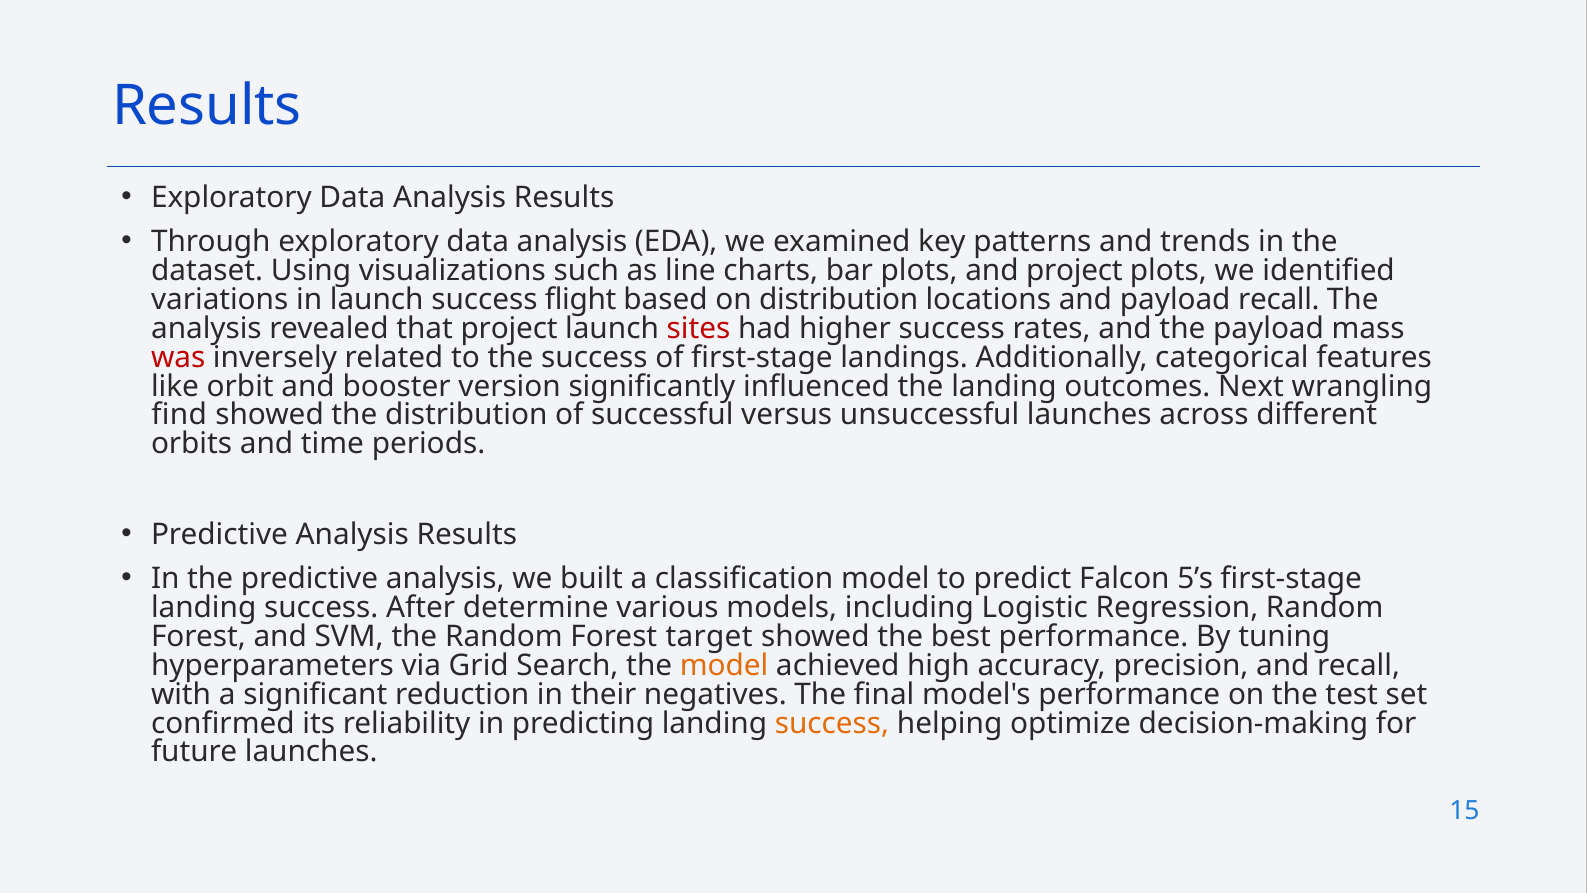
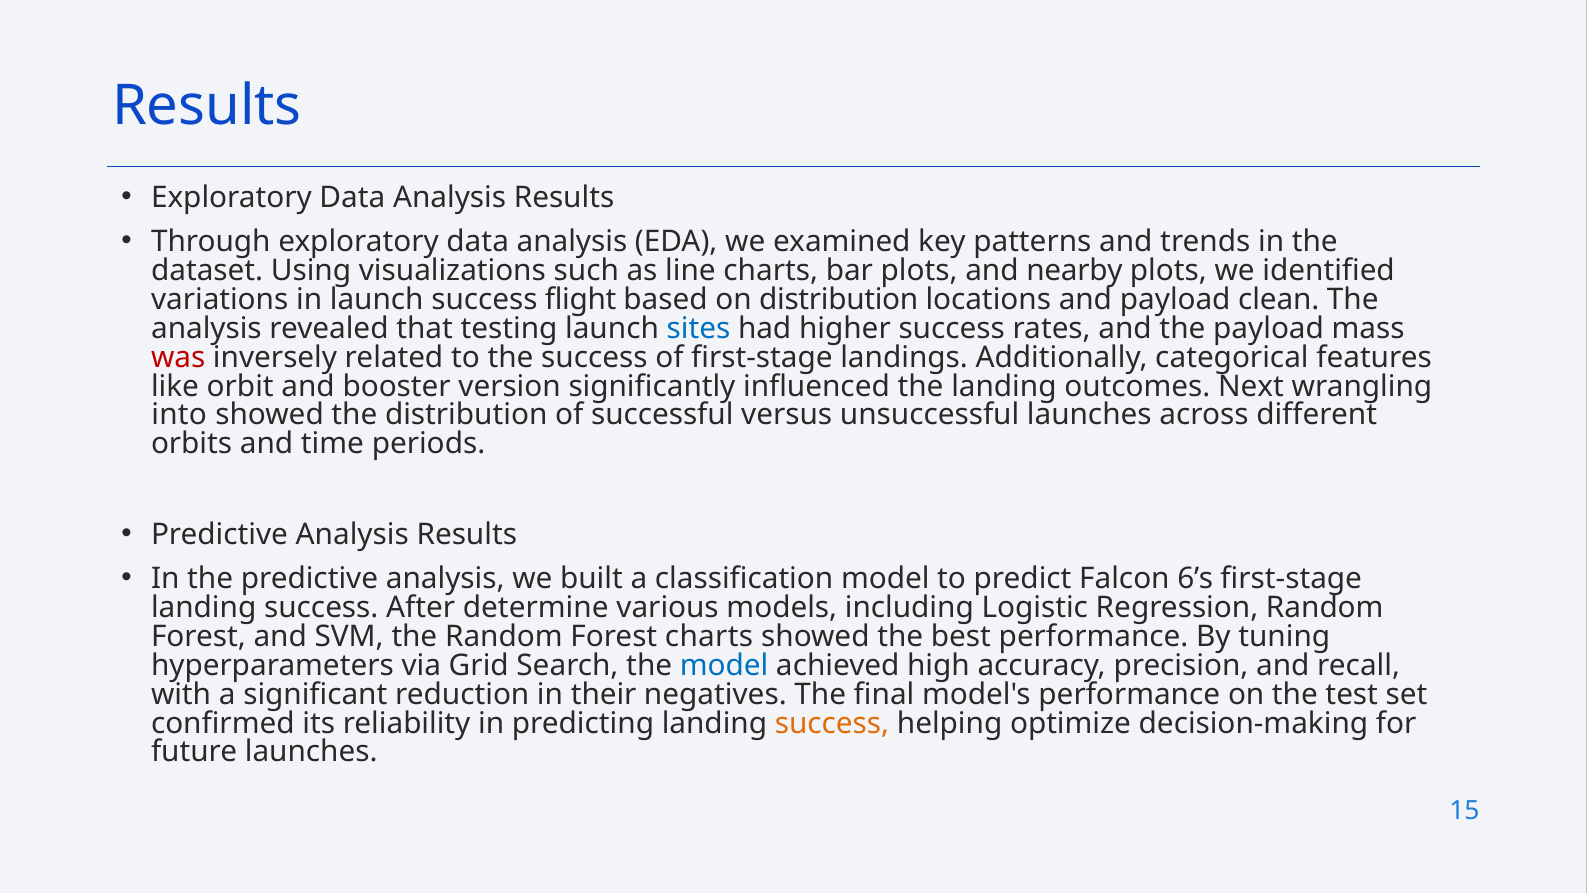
and project: project -> nearby
payload recall: recall -> clean
that project: project -> testing
sites colour: red -> blue
find: find -> into
5’s: 5’s -> 6’s
Forest target: target -> charts
model at (724, 665) colour: orange -> blue
